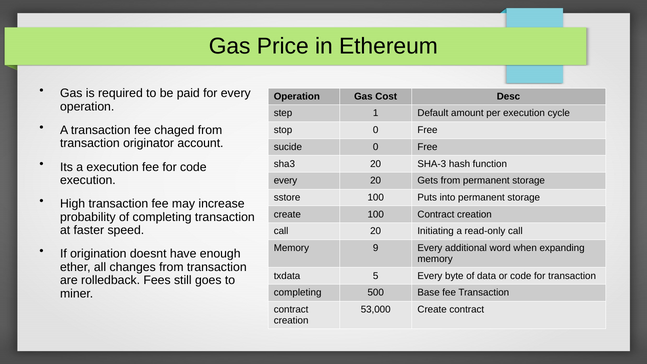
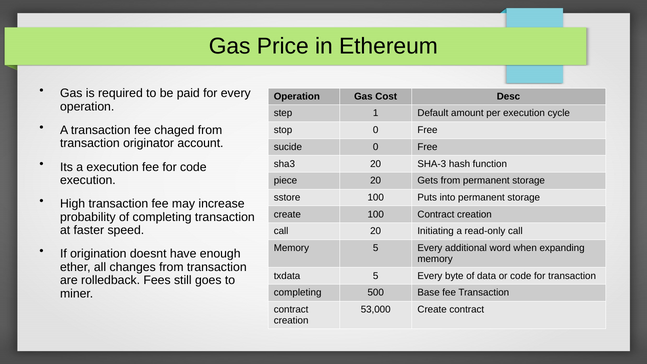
every at (286, 181): every -> piece
Memory 9: 9 -> 5
